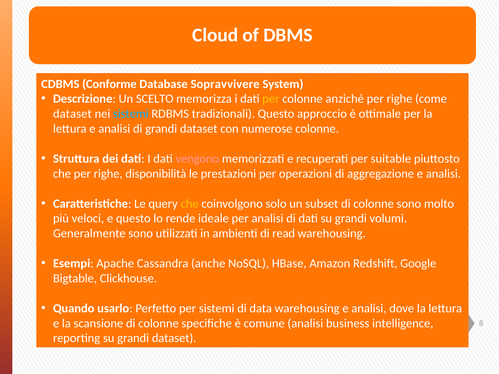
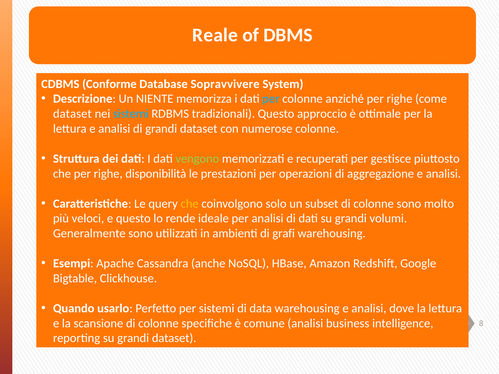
Cloud: Cloud -> Reale
SCELTO: SCELTO -> NIENTE
per at (271, 99) colour: yellow -> light blue
vengono colour: pink -> light green
suitable: suitable -> gestisce
read: read -> grafi
